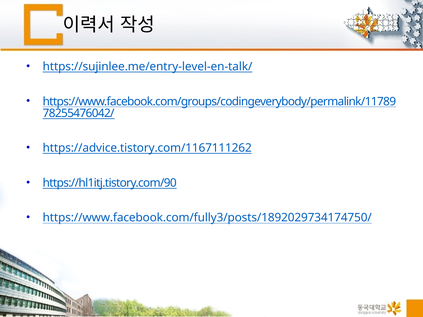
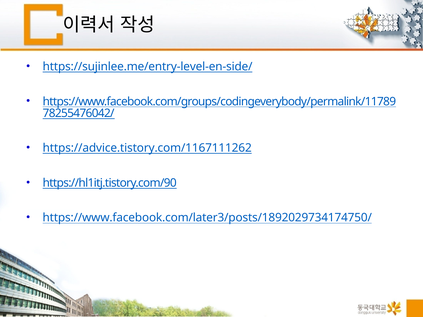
https://sujinlee.me/entry-level-en-talk/: https://sujinlee.me/entry-level-en-talk/ -> https://sujinlee.me/entry-level-en-side/
https://www.facebook.com/fully3/posts/1892029734174750/: https://www.facebook.com/fully3/posts/1892029734174750/ -> https://www.facebook.com/later3/posts/1892029734174750/
